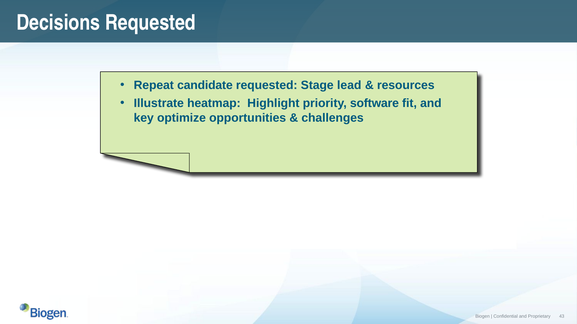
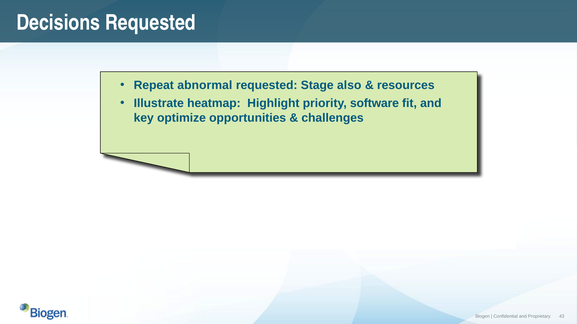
candidate: candidate -> abnormal
lead: lead -> also
